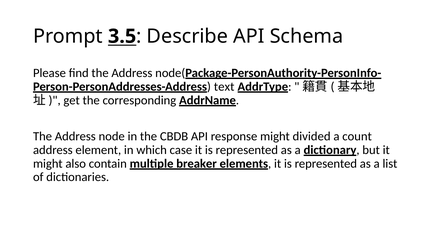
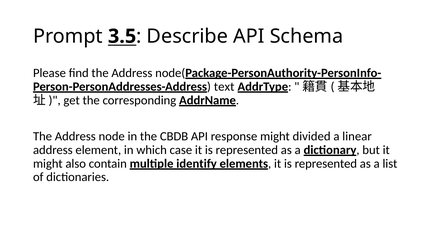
count: count -> linear
breaker: breaker -> identify
